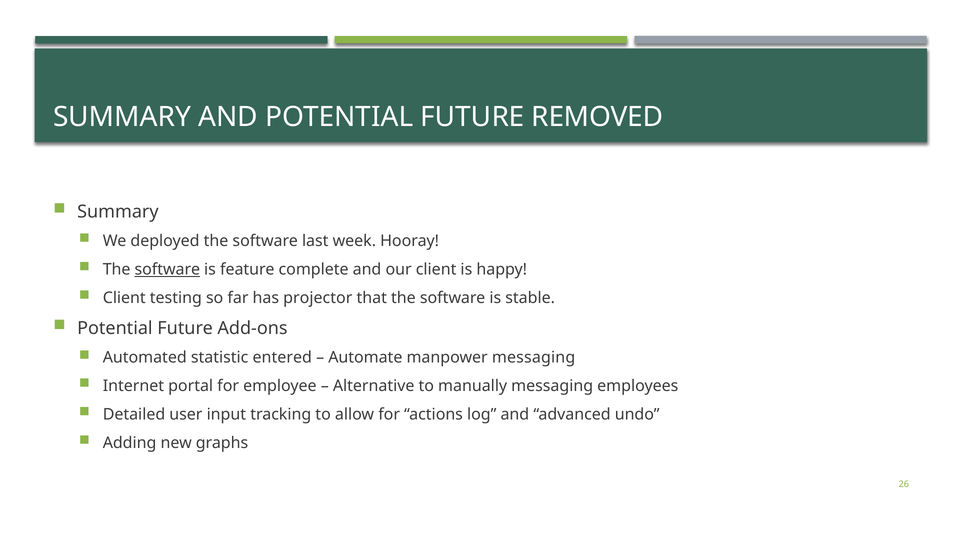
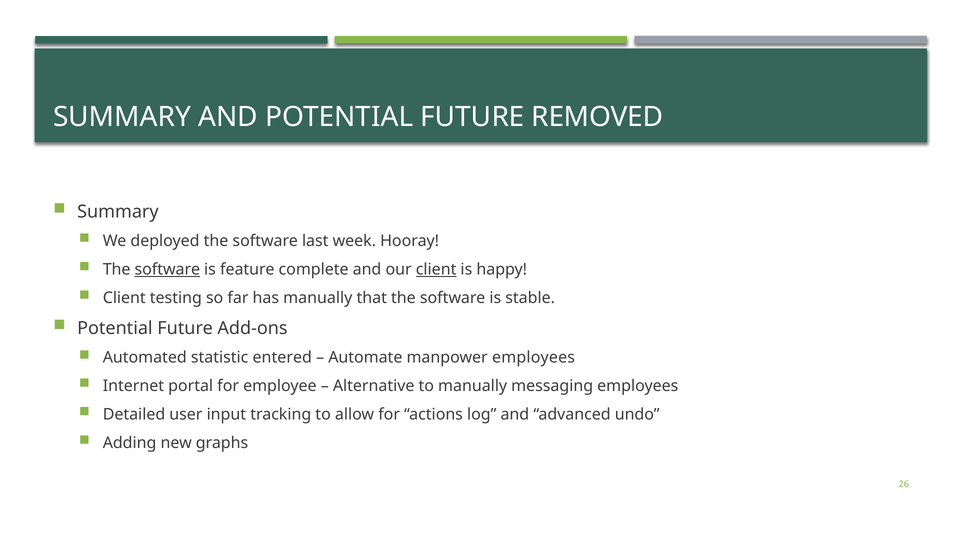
client at (436, 270) underline: none -> present
has projector: projector -> manually
manpower messaging: messaging -> employees
